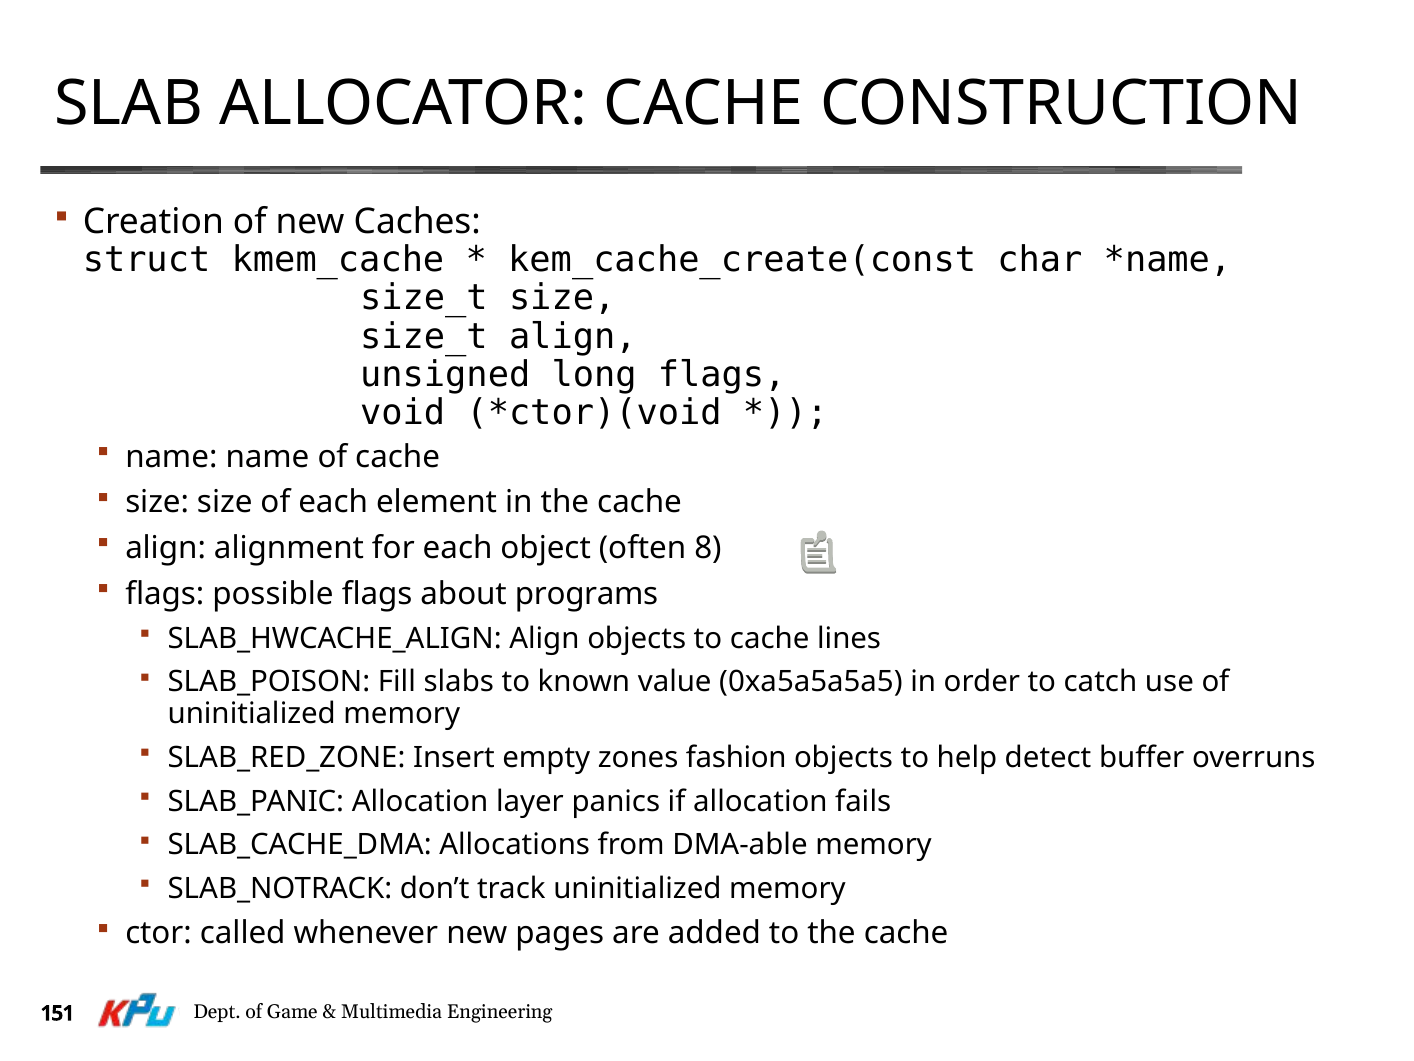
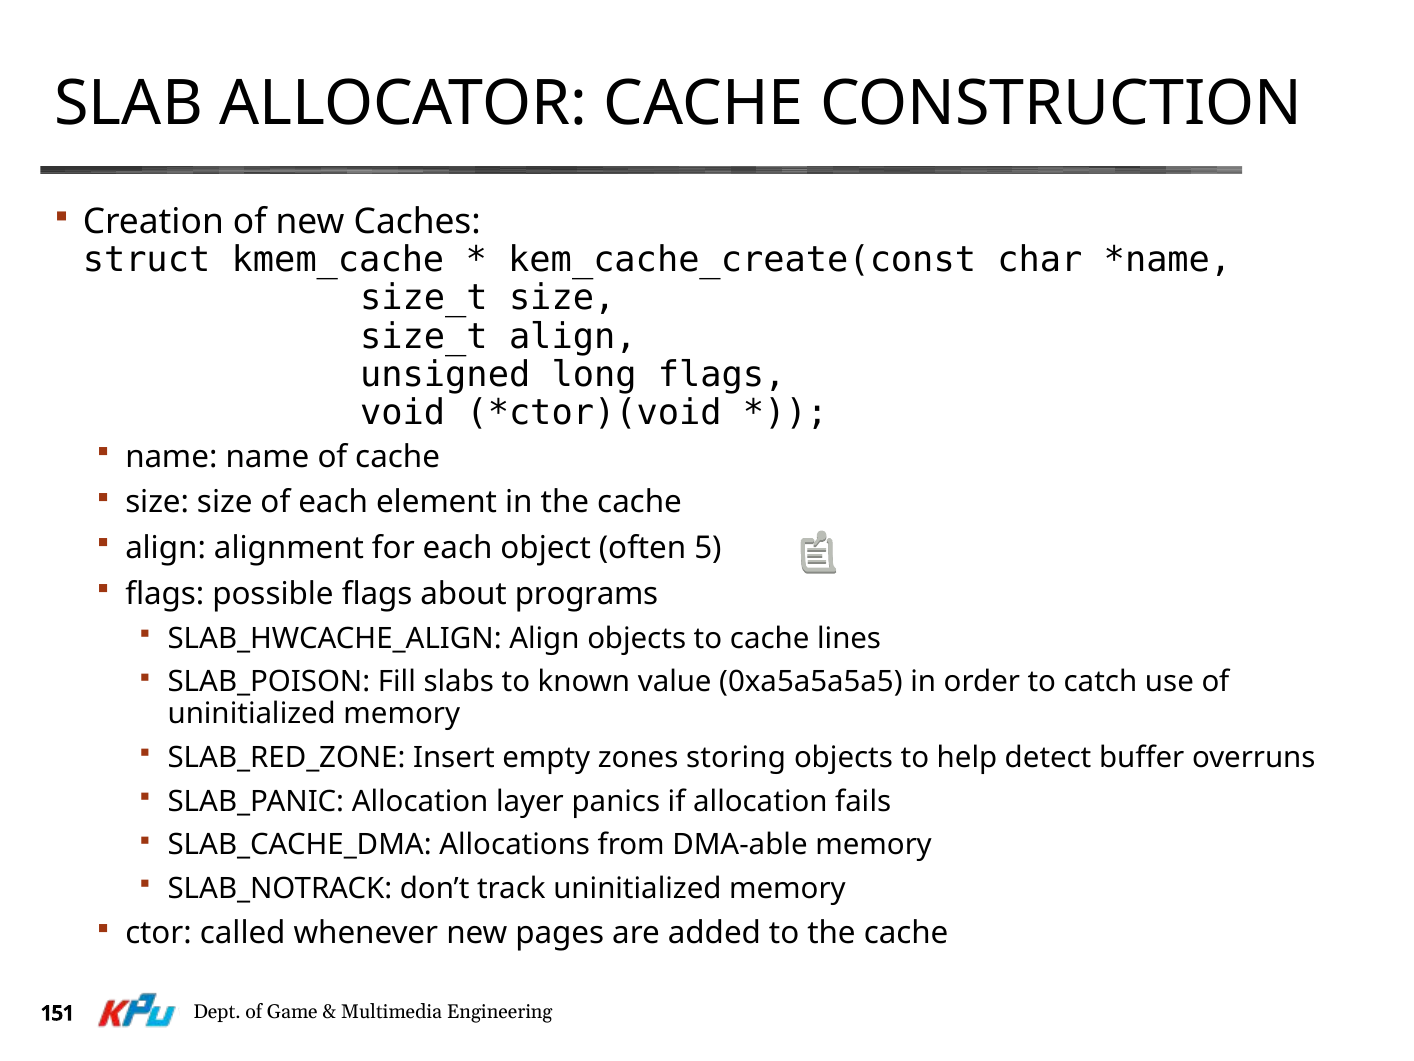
8: 8 -> 5
fashion: fashion -> storing
